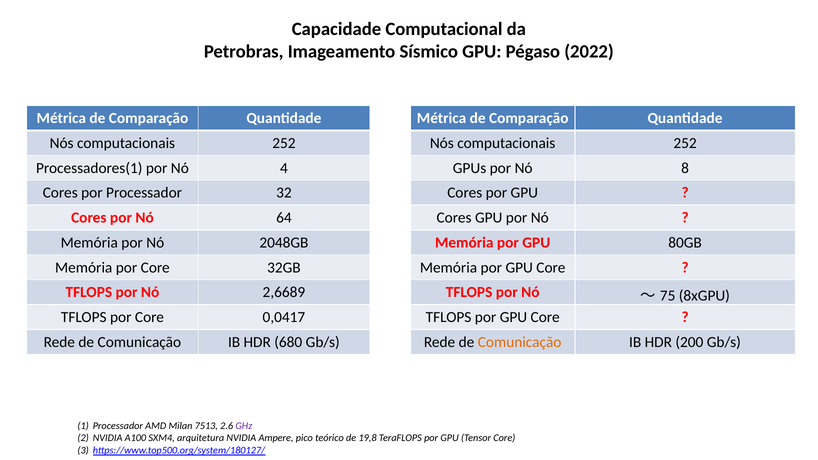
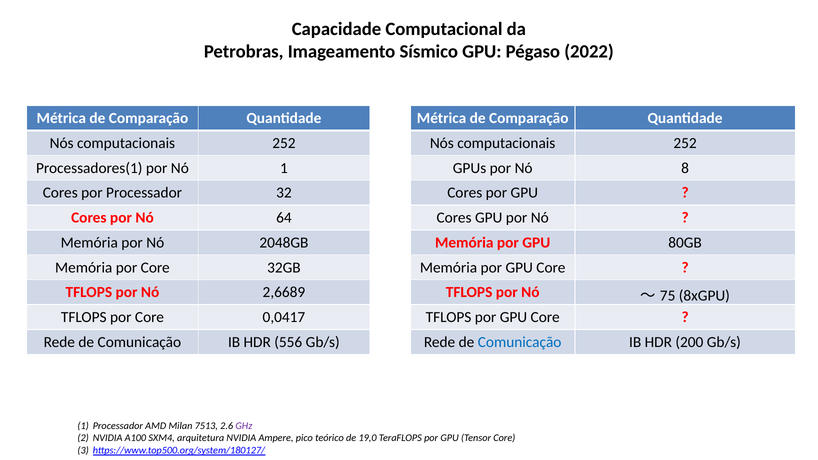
Nó 4: 4 -> 1
680: 680 -> 556
Comunicação at (520, 342) colour: orange -> blue
19,8: 19,8 -> 19,0
